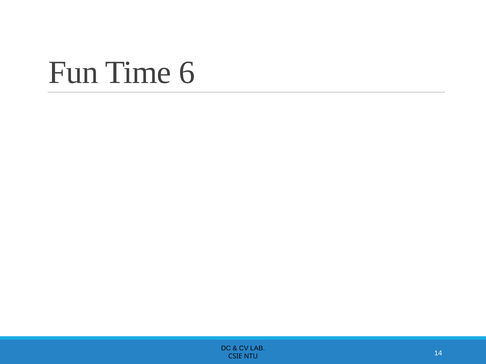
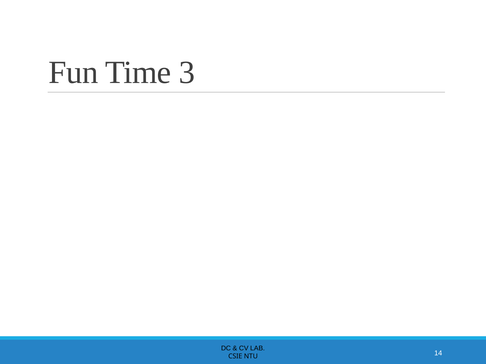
6: 6 -> 3
